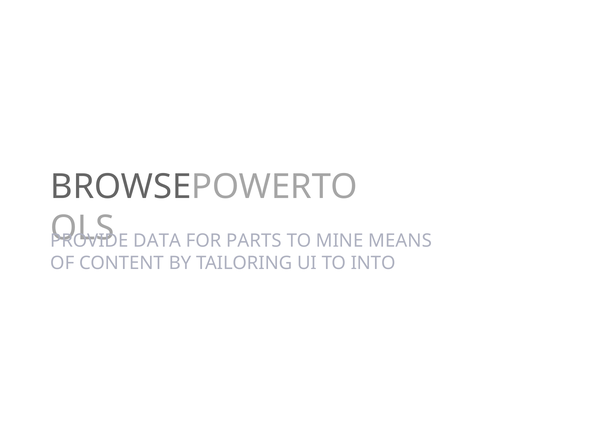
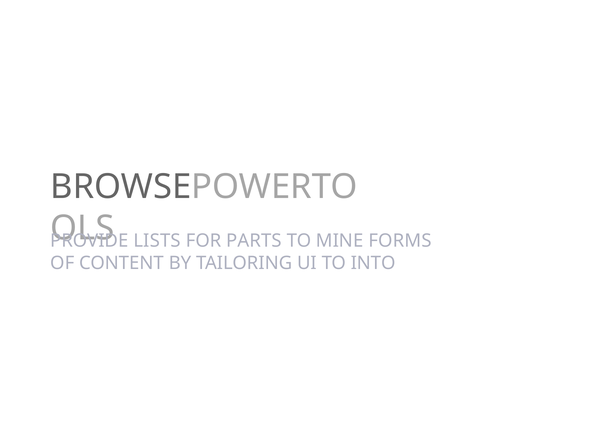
DATA: DATA -> LISTS
MEANS: MEANS -> FORMS
